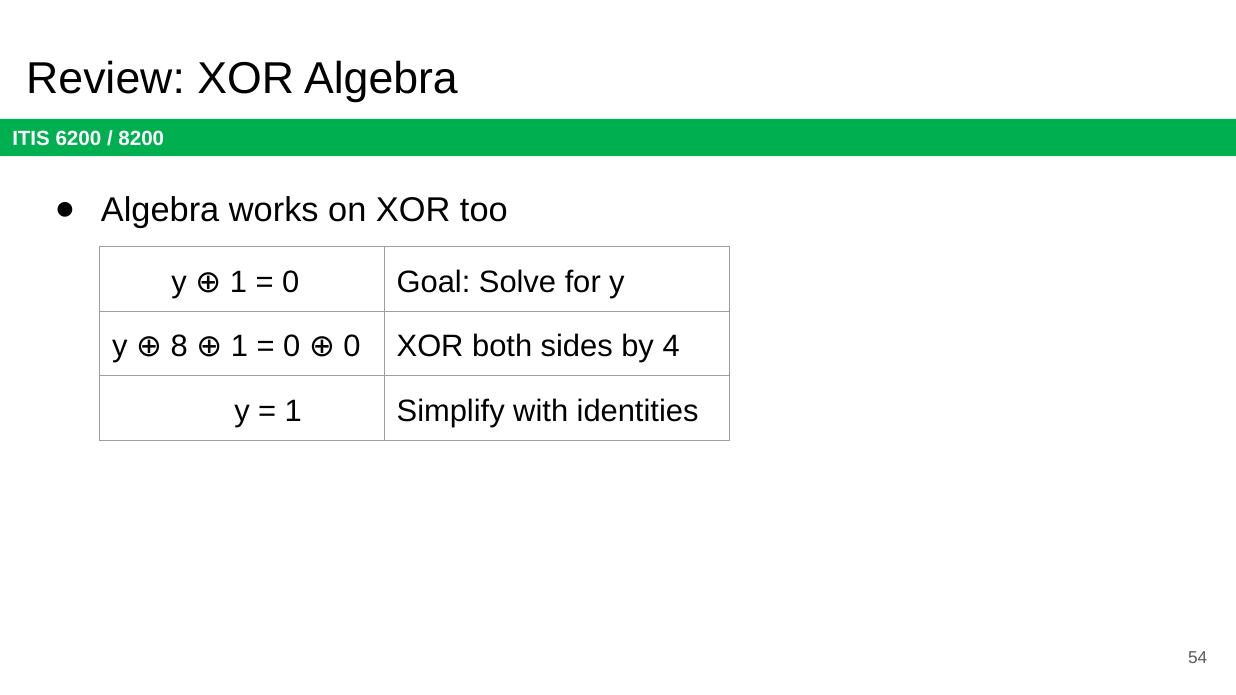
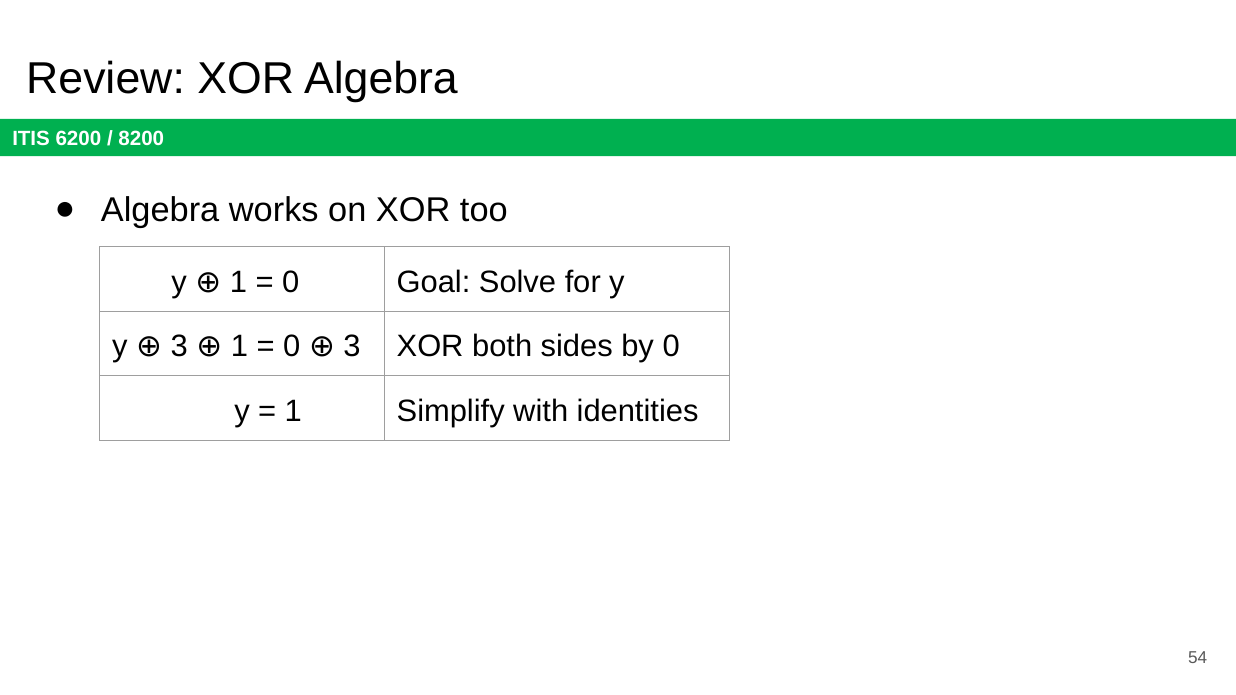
y 8: 8 -> 3
0 0: 0 -> 3
by 4: 4 -> 0
